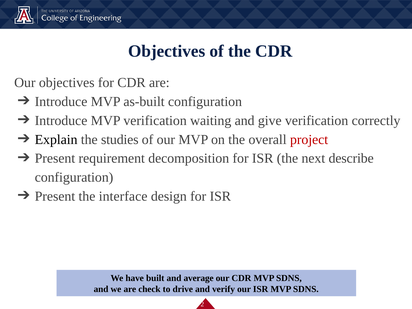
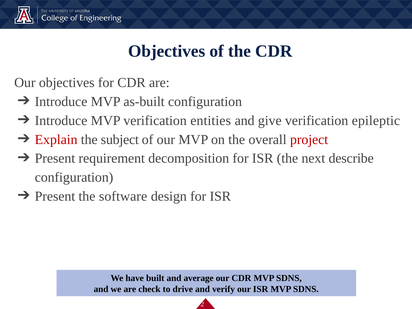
waiting: waiting -> entities
correctly: correctly -> epileptic
Explain colour: black -> red
studies: studies -> subject
interface: interface -> software
